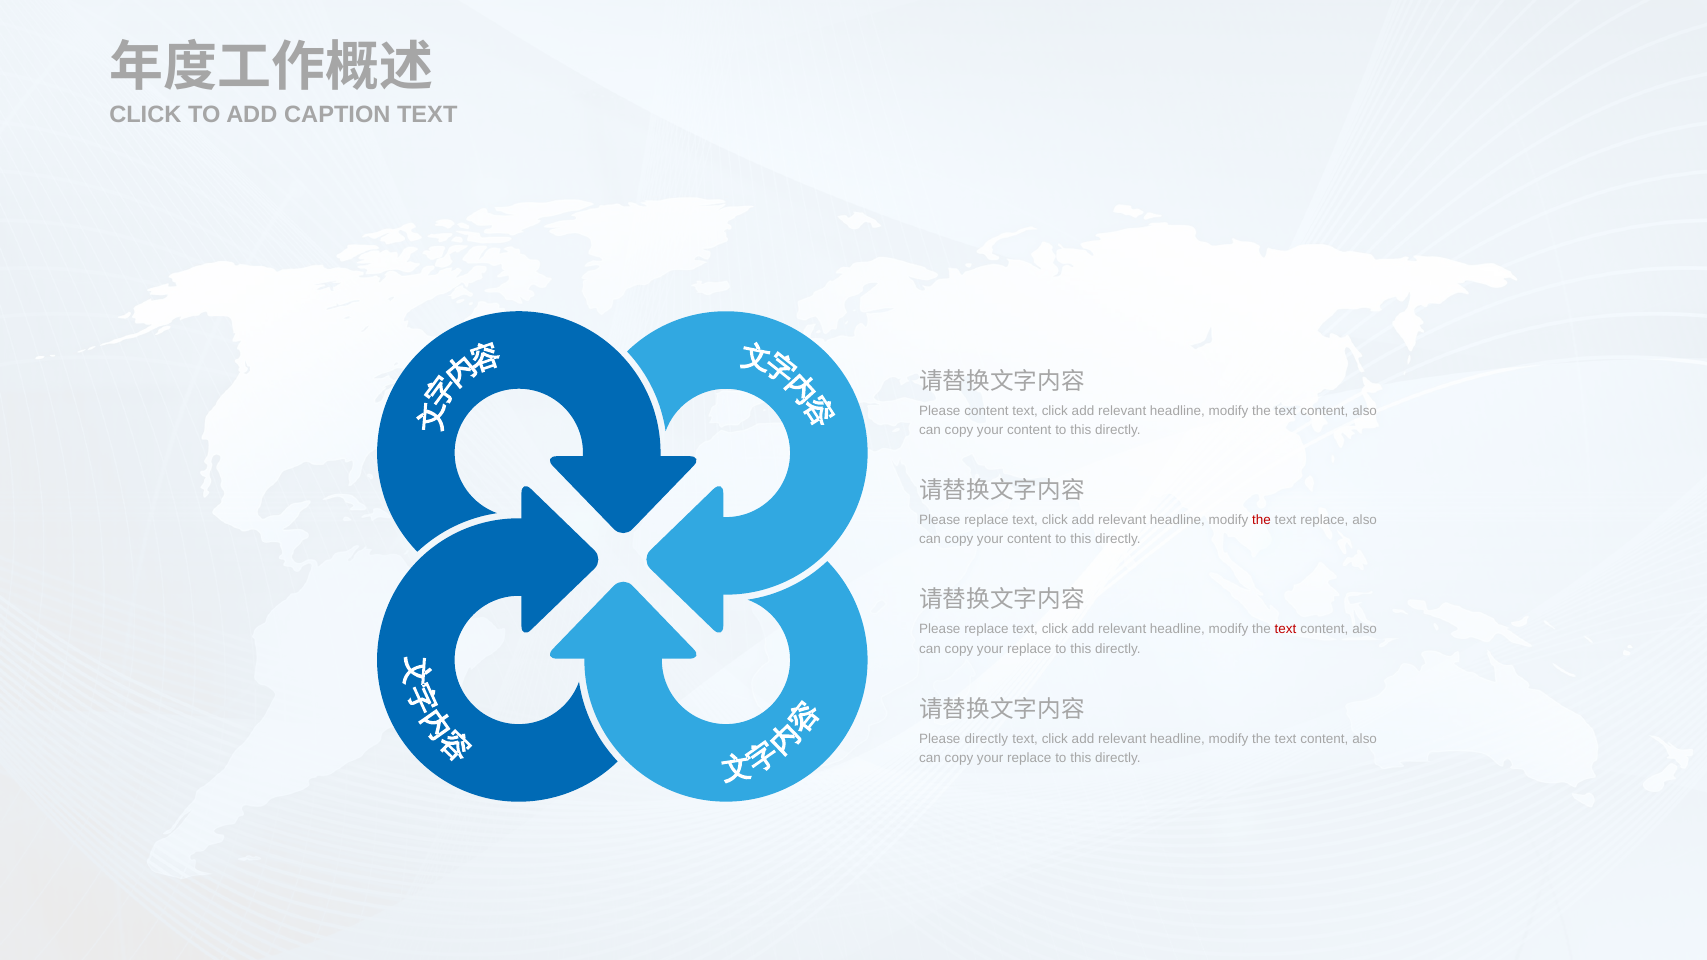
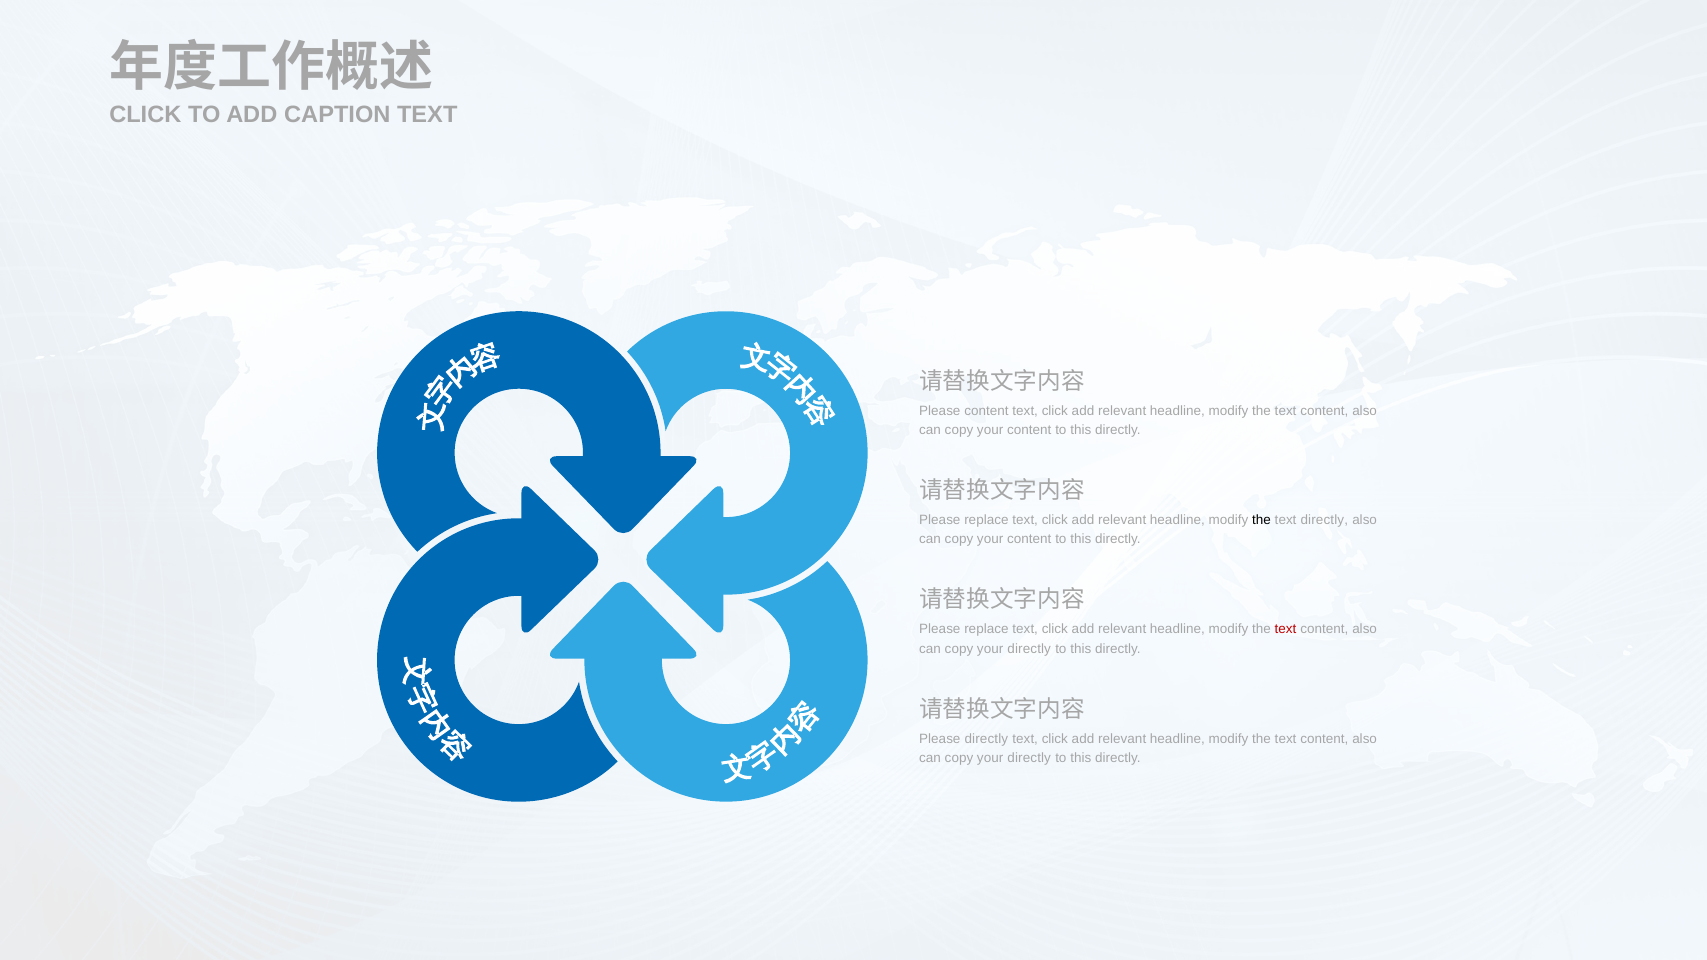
the at (1262, 520) colour: red -> black
text replace: replace -> directly
replace at (1029, 649): replace -> directly
replace at (1029, 758): replace -> directly
